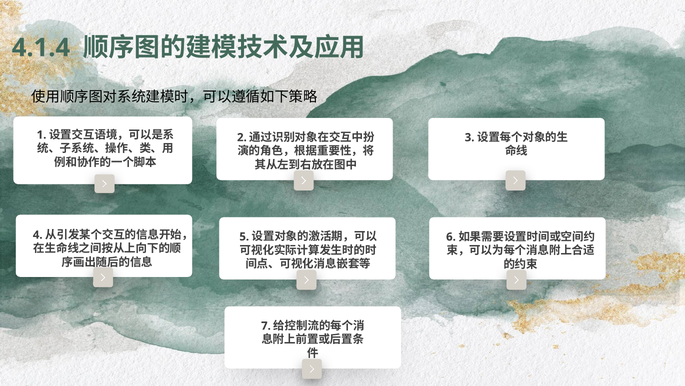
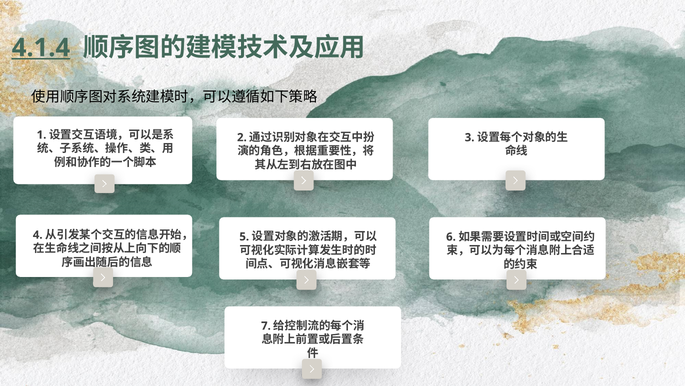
4.1.4 underline: none -> present
